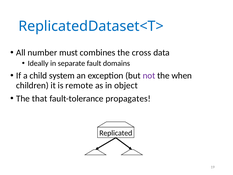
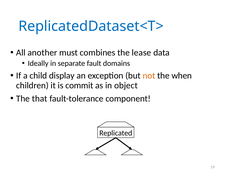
number: number -> another
cross: cross -> lease
system: system -> display
not colour: purple -> orange
remote: remote -> commit
propagates: propagates -> component
